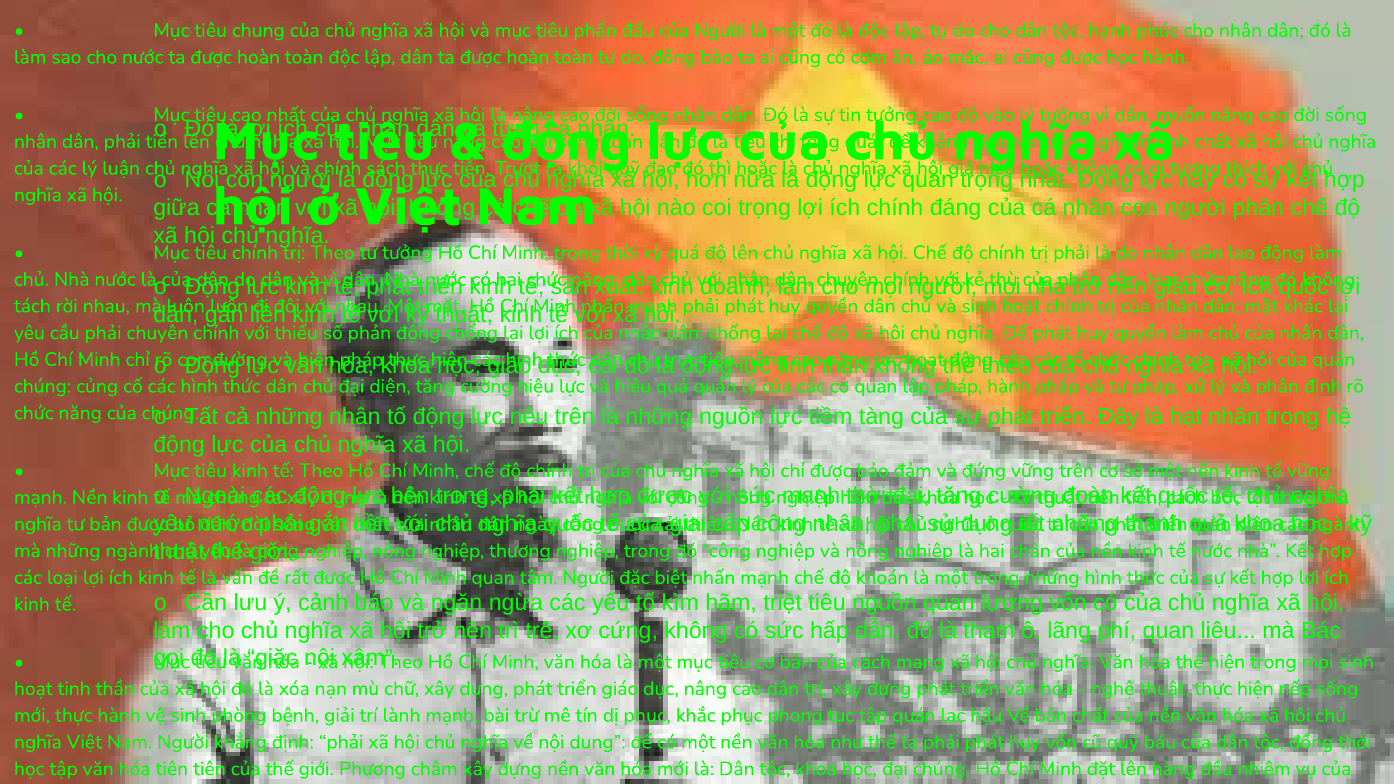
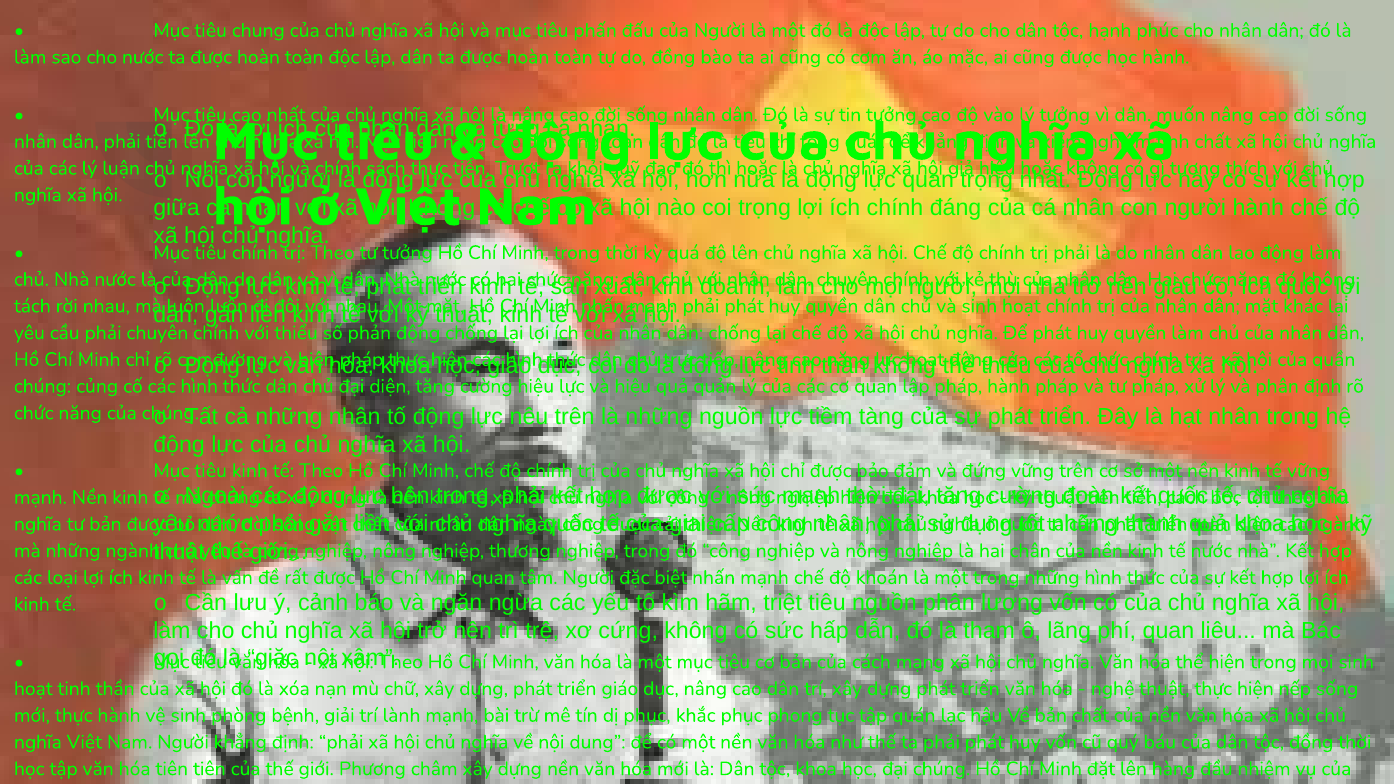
người phân: phân -> hành
nguồn quan: quan -> phân
